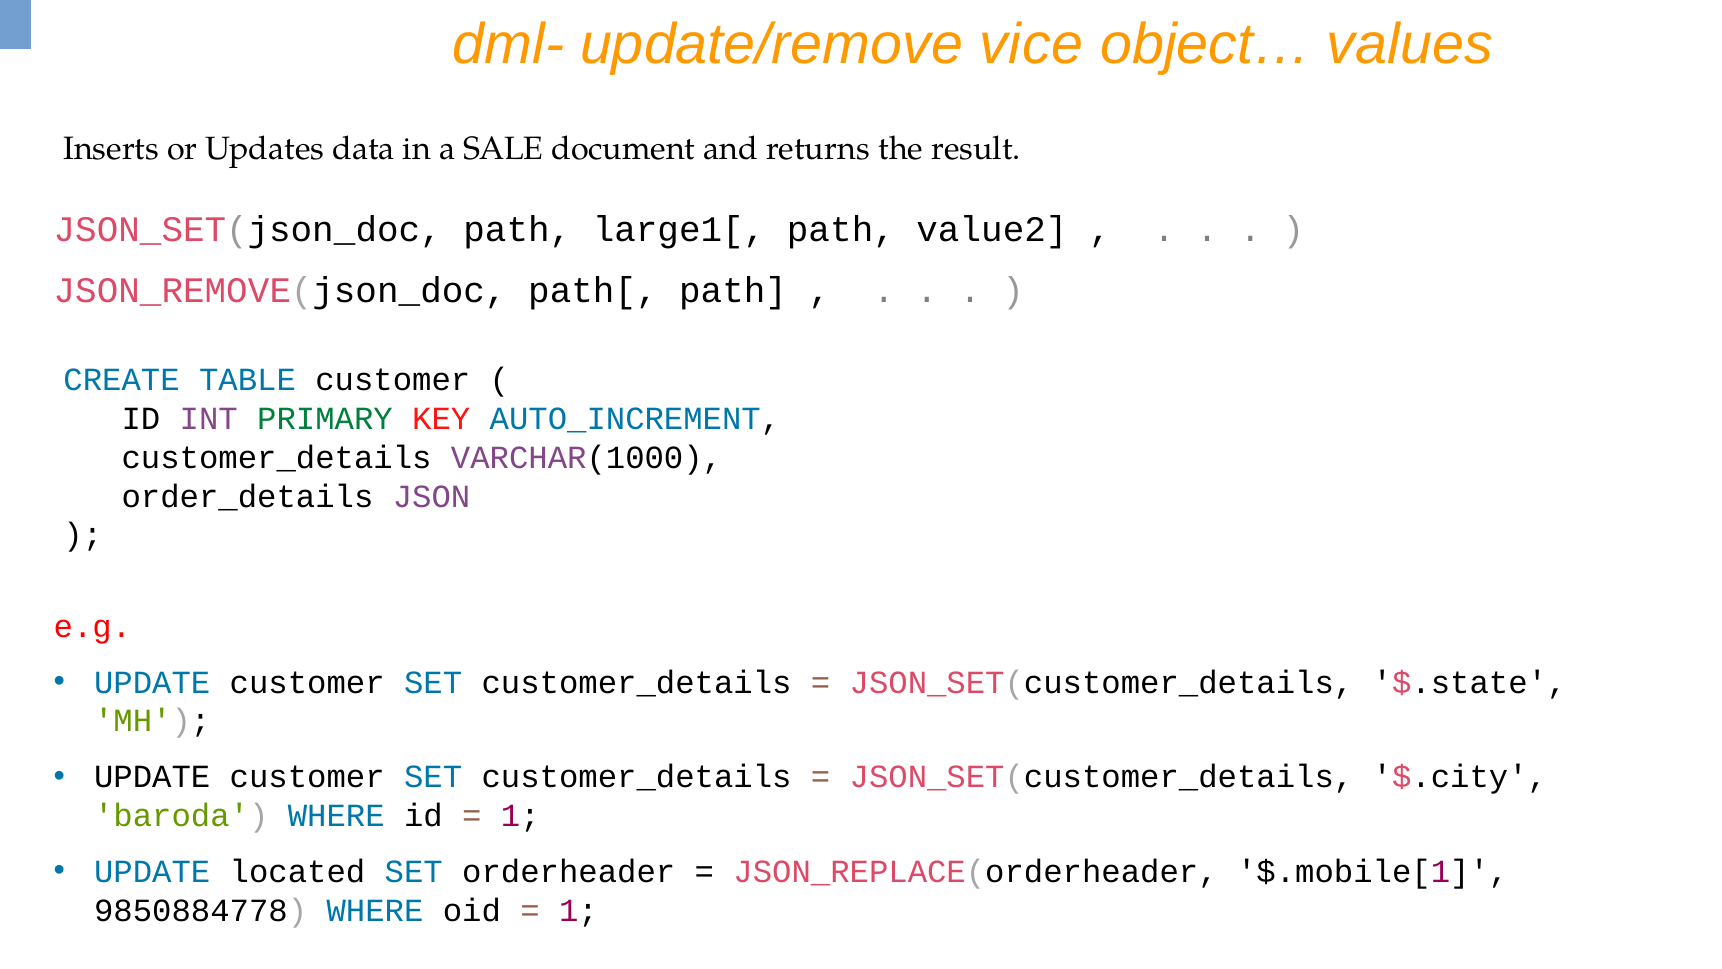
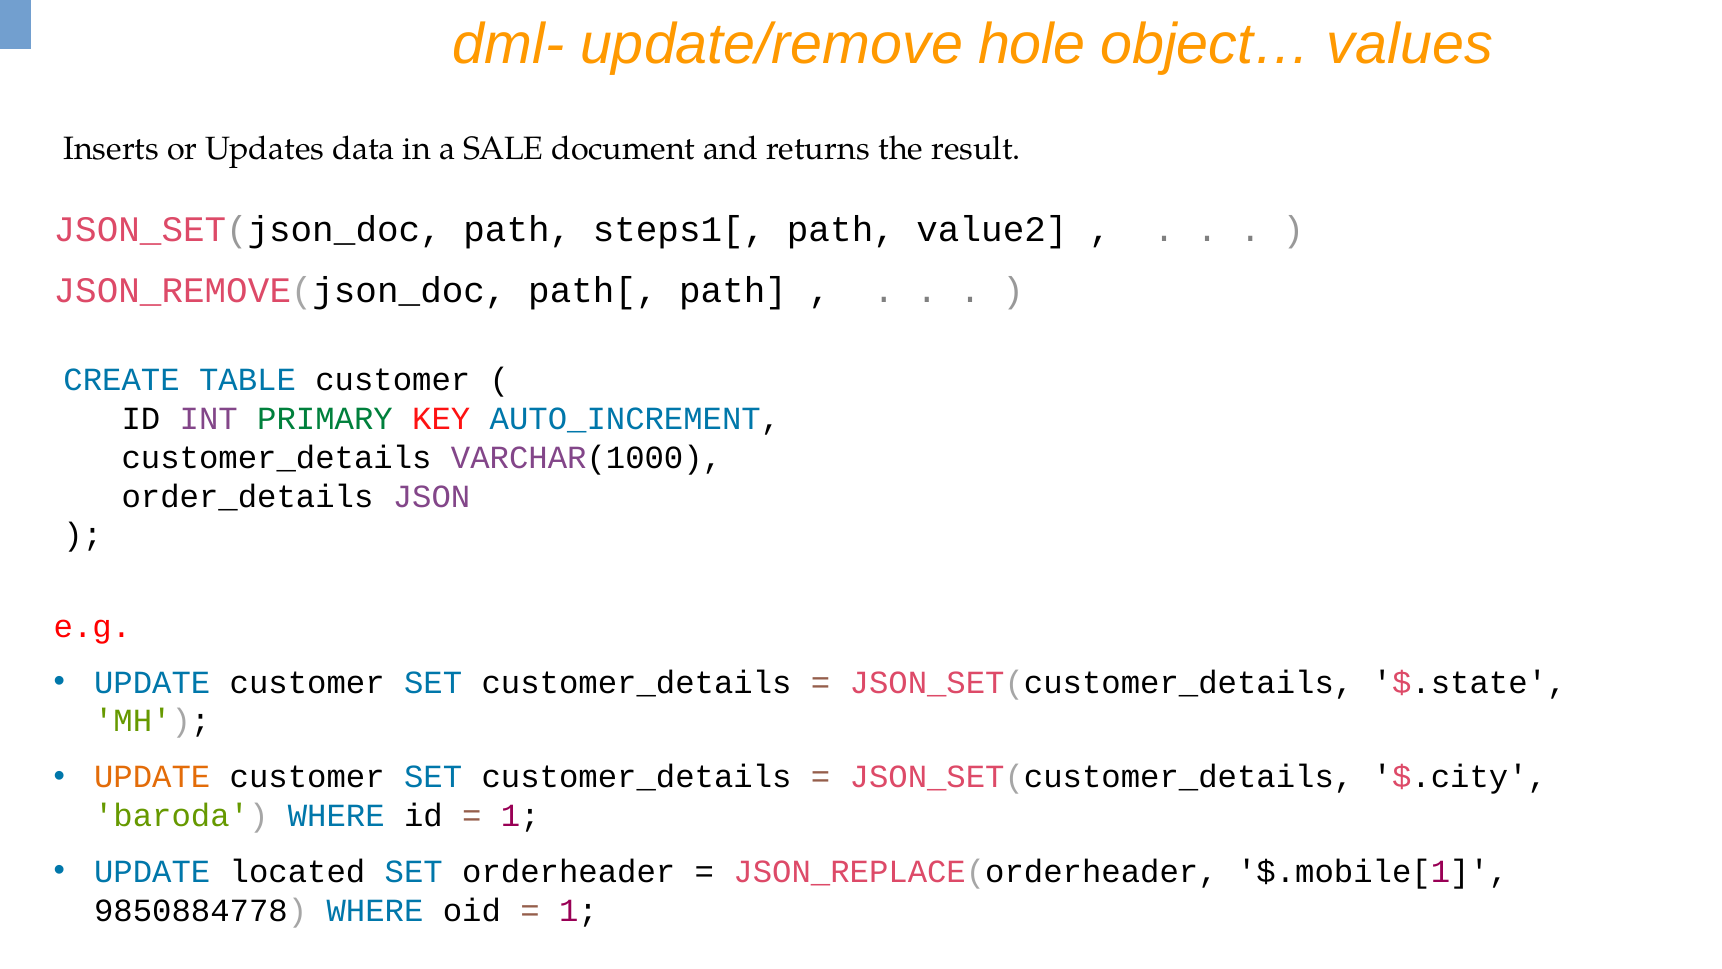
vice: vice -> hole
large1[: large1[ -> steps1[
UPDATE at (152, 777) colour: black -> orange
